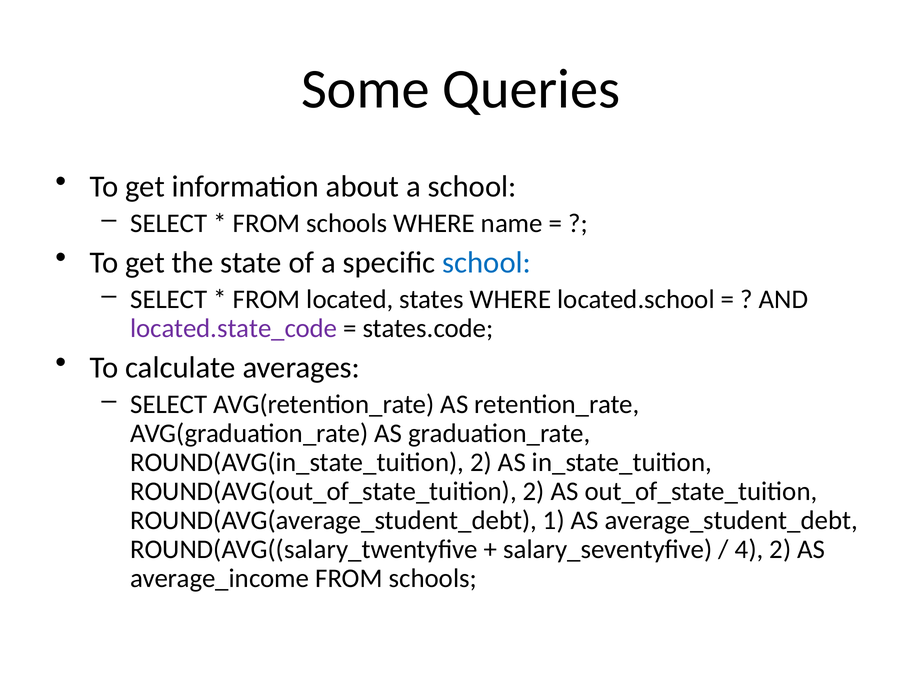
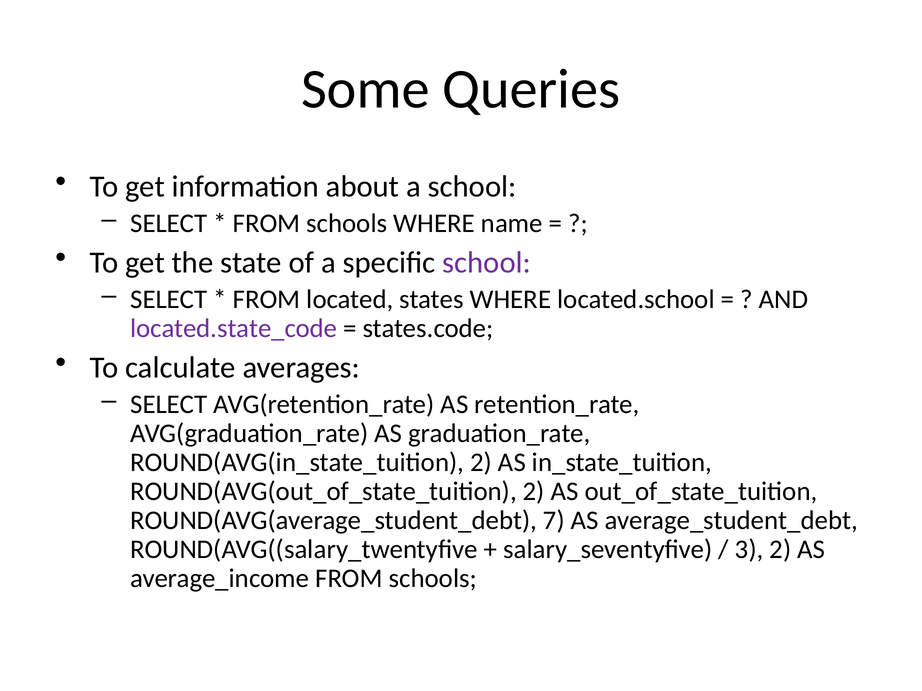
school at (487, 263) colour: blue -> purple
1: 1 -> 7
4: 4 -> 3
